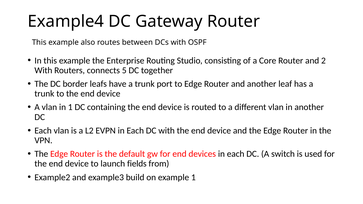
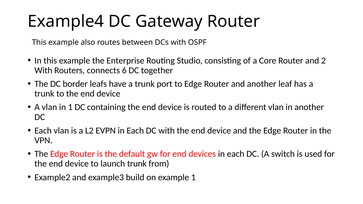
5: 5 -> 6
launch fields: fields -> trunk
